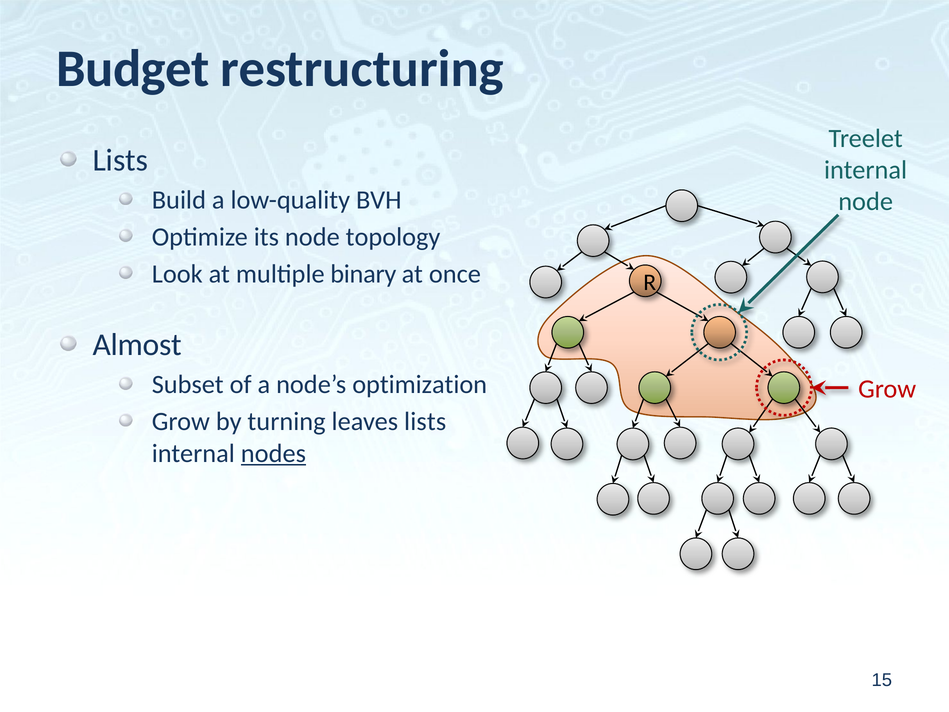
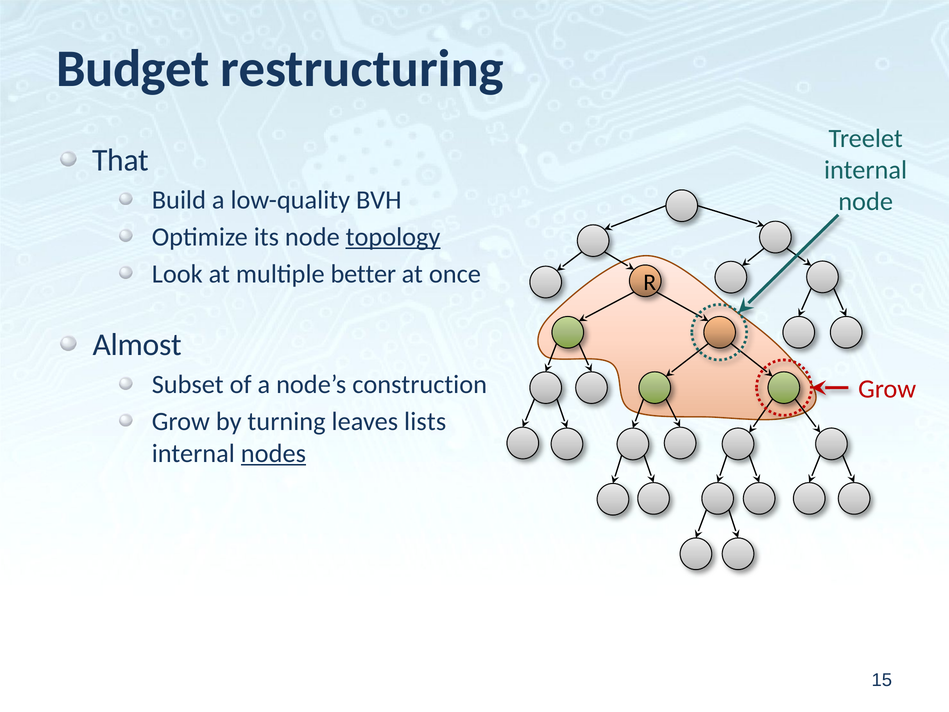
Lists at (120, 160): Lists -> That
topology underline: none -> present
binary: binary -> better
optimization: optimization -> construction
